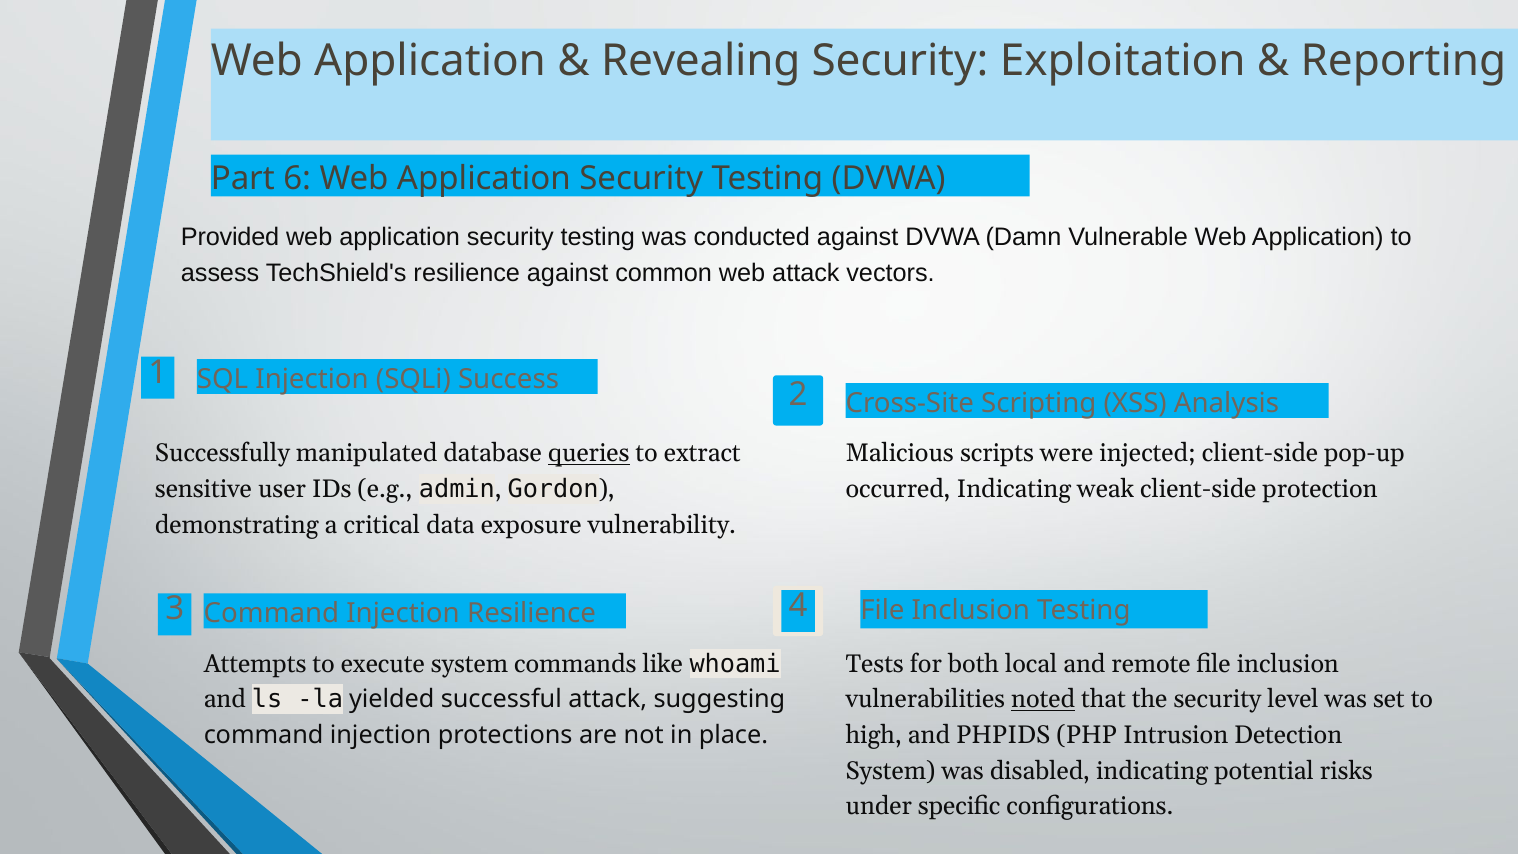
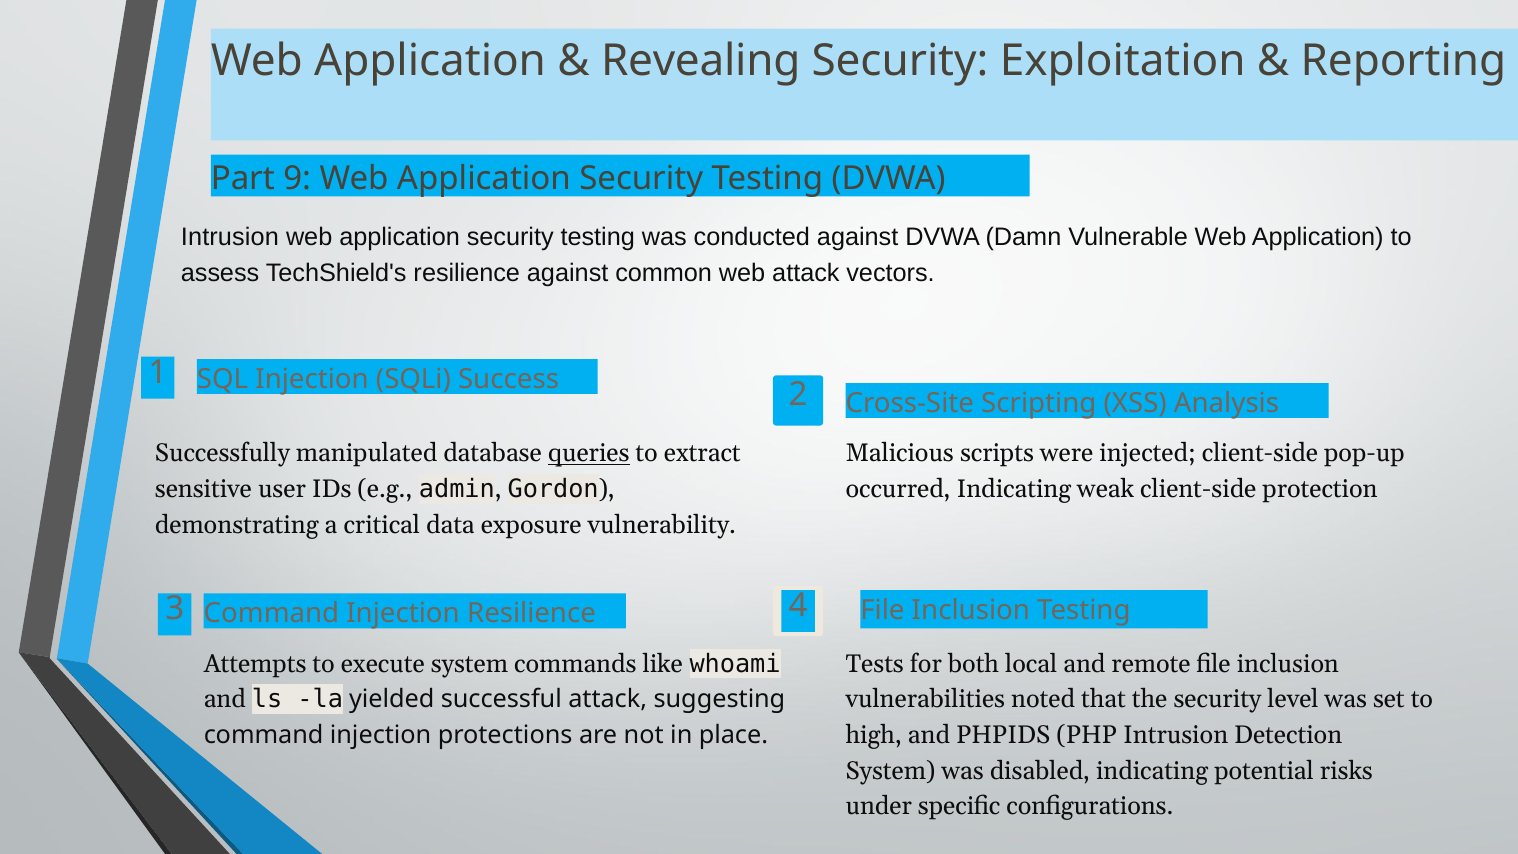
6: 6 -> 9
Provided at (230, 237): Provided -> Intrusion
noted underline: present -> none
